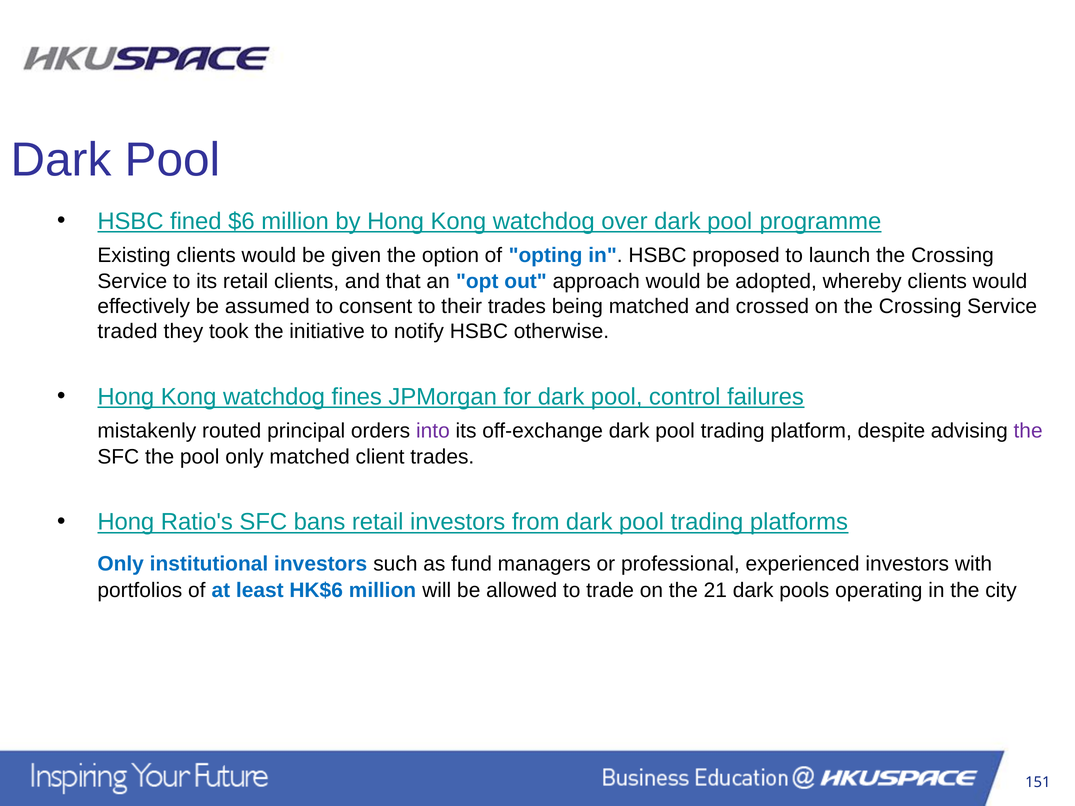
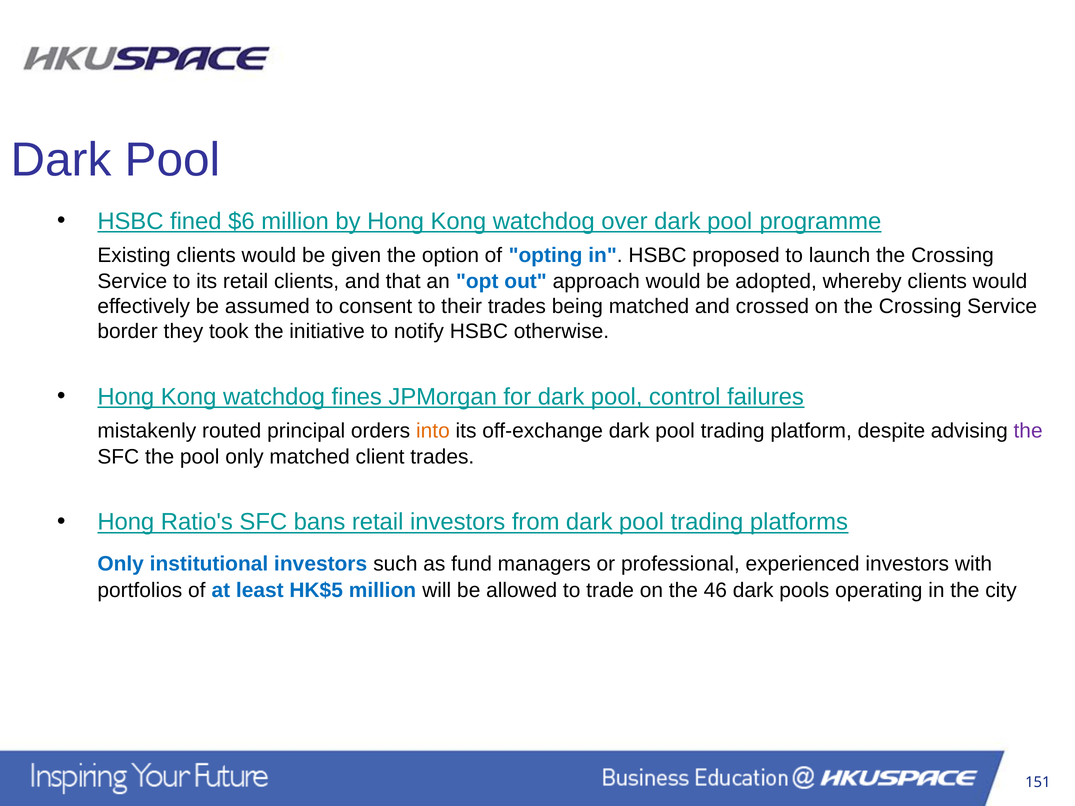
traded: traded -> border
into colour: purple -> orange
HK$6: HK$6 -> HK$5
21: 21 -> 46
